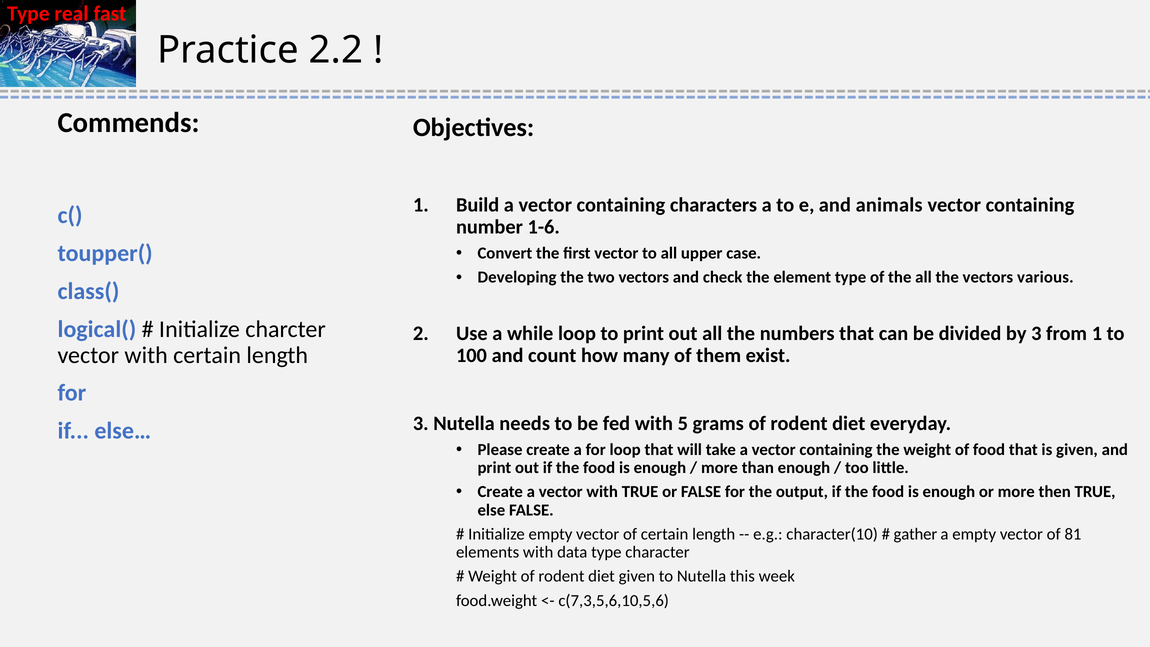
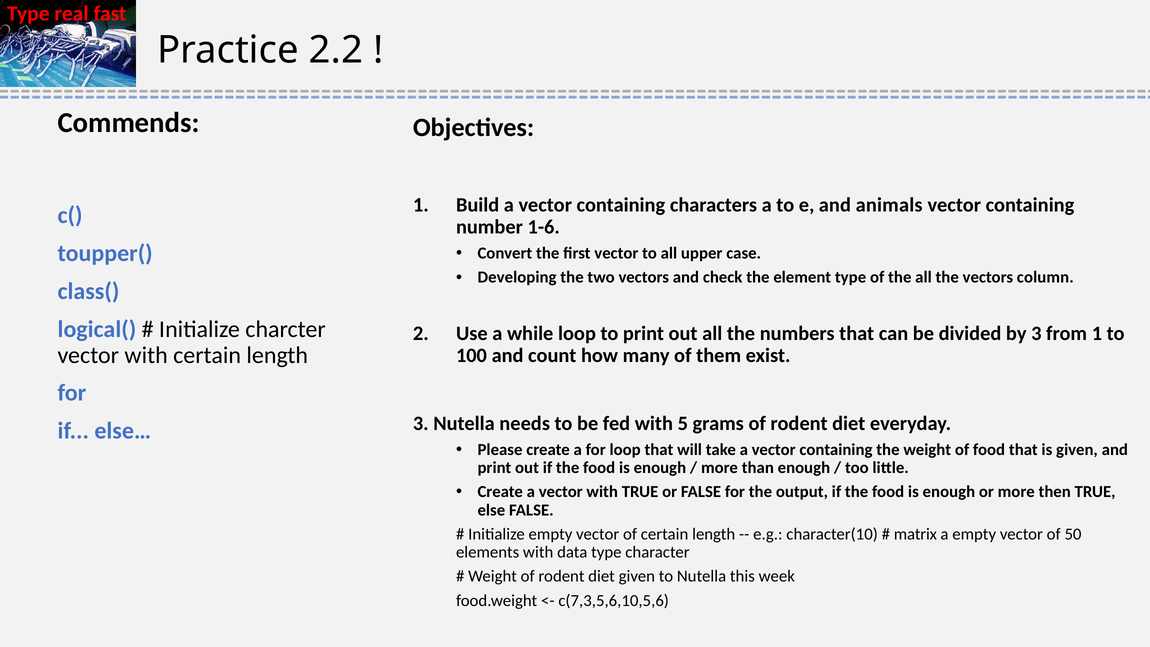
various: various -> column
gather: gather -> matrix
81: 81 -> 50
